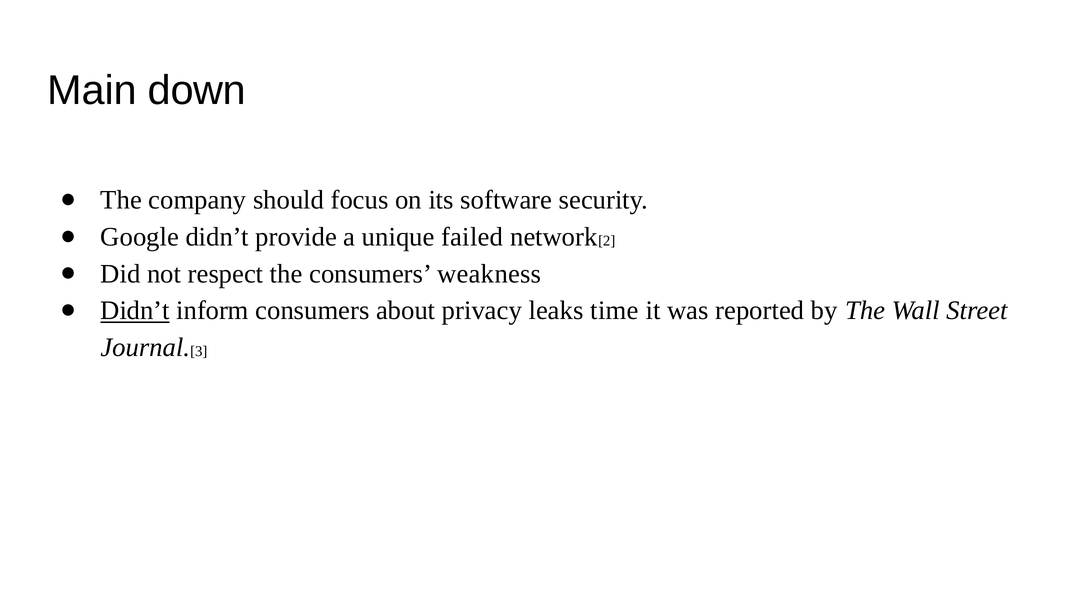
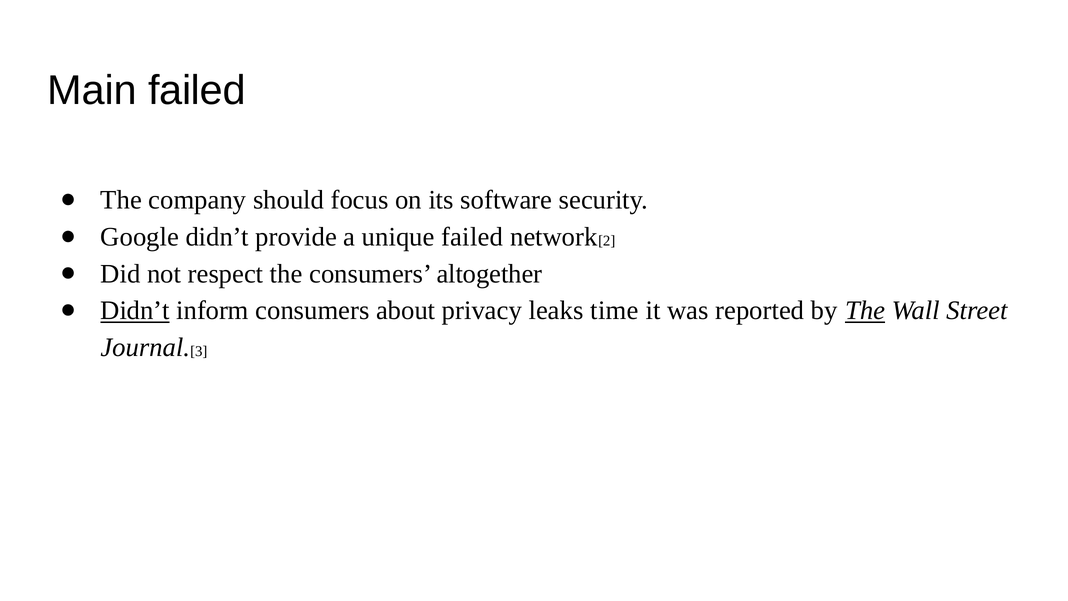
Main down: down -> failed
weakness: weakness -> altogether
The at (865, 310) underline: none -> present
